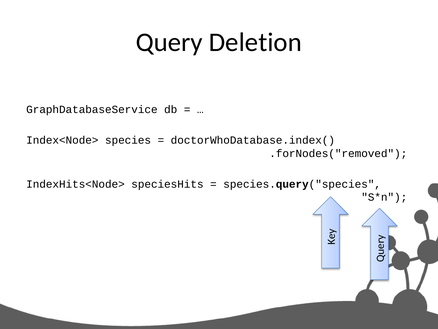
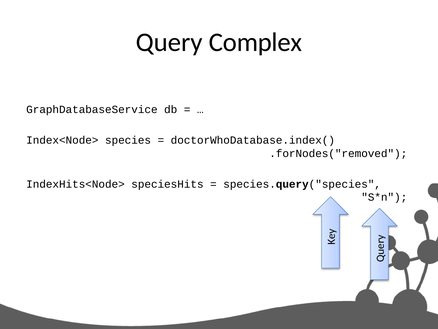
Deletion: Deletion -> Complex
